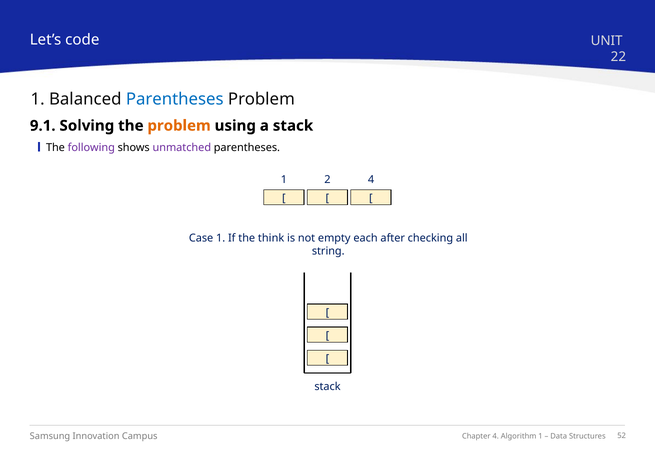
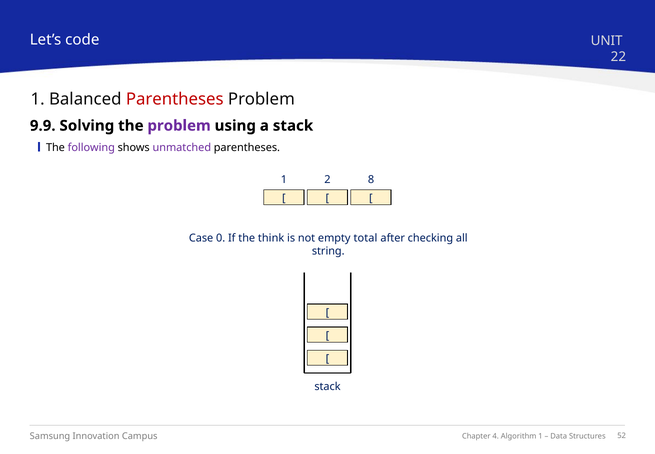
Parentheses at (175, 99) colour: blue -> red
9.1: 9.1 -> 9.9
problem at (179, 126) colour: orange -> purple
2 4: 4 -> 8
Case 1: 1 -> 0
each: each -> total
